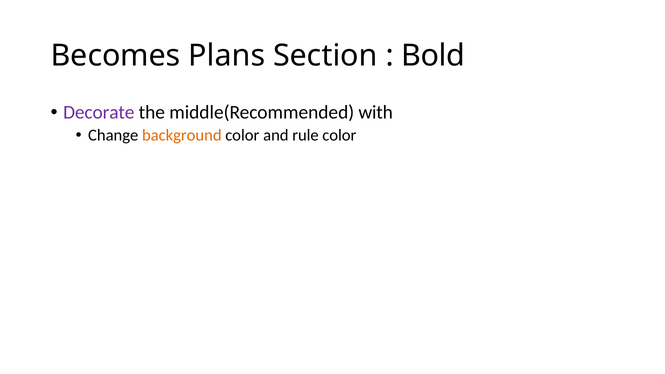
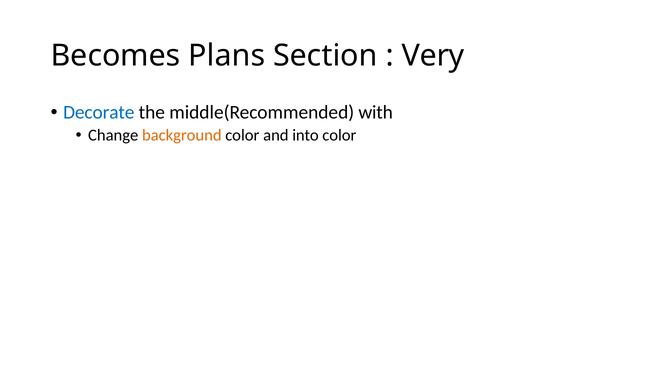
Bold: Bold -> Very
Decorate colour: purple -> blue
rule: rule -> into
